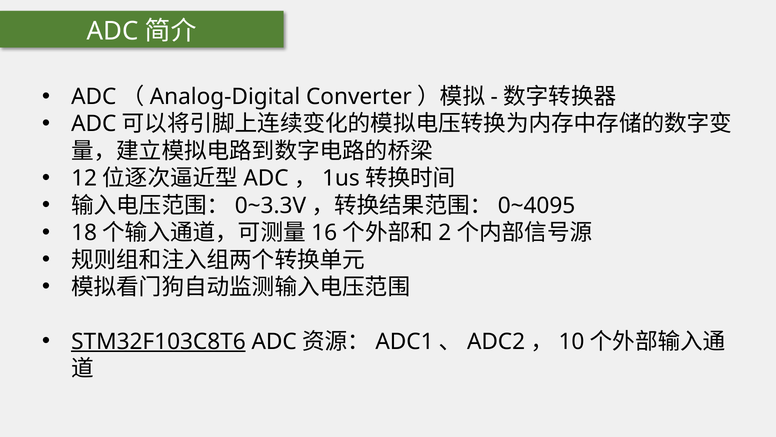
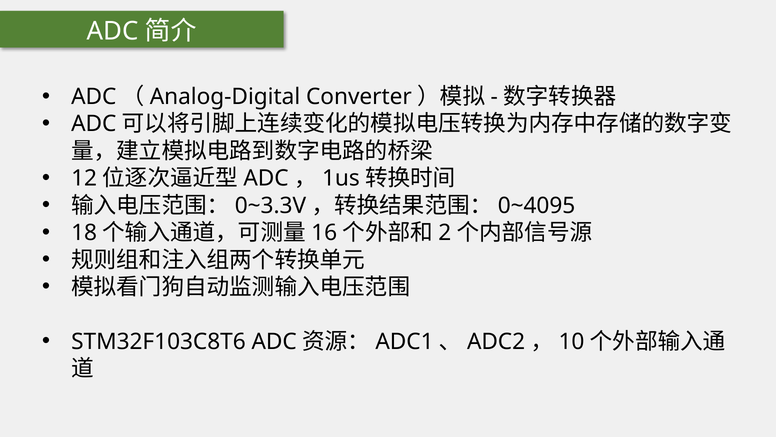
STM32F103C8T6 underline: present -> none
